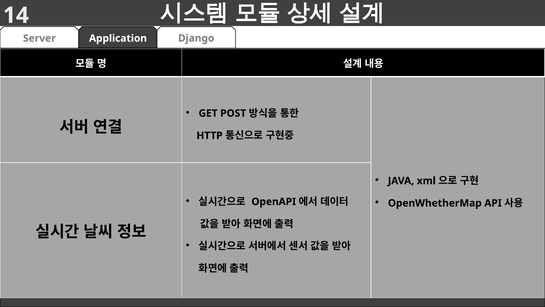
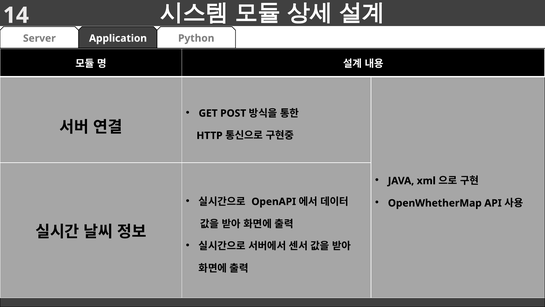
Django: Django -> Python
